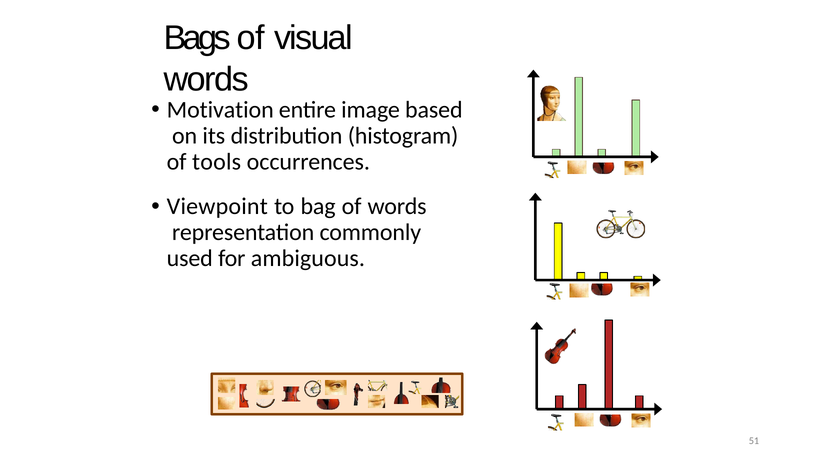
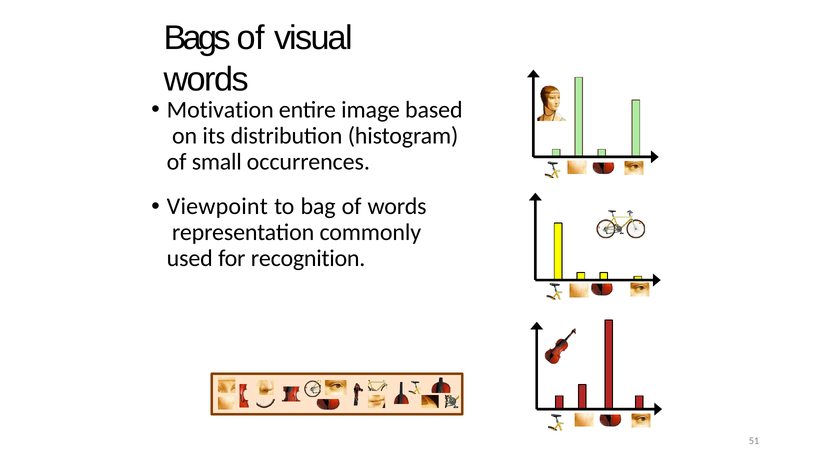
tools: tools -> small
ambiguous: ambiguous -> recognition
